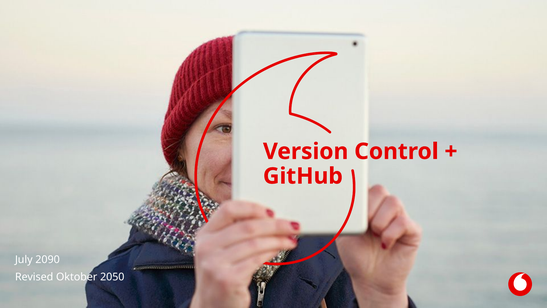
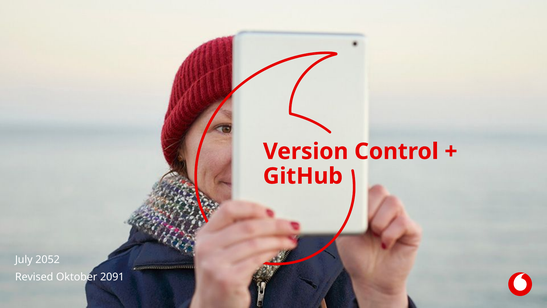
2090: 2090 -> 2052
2050: 2050 -> 2091
